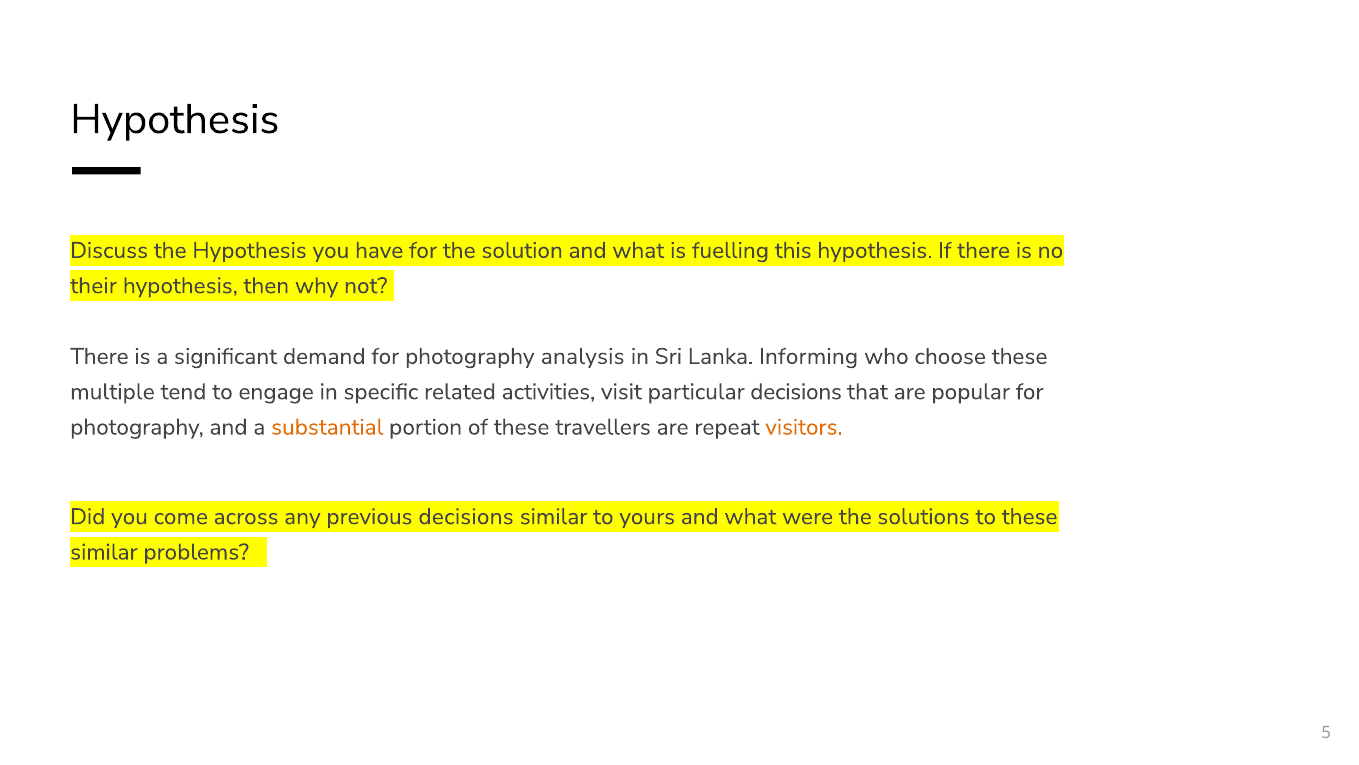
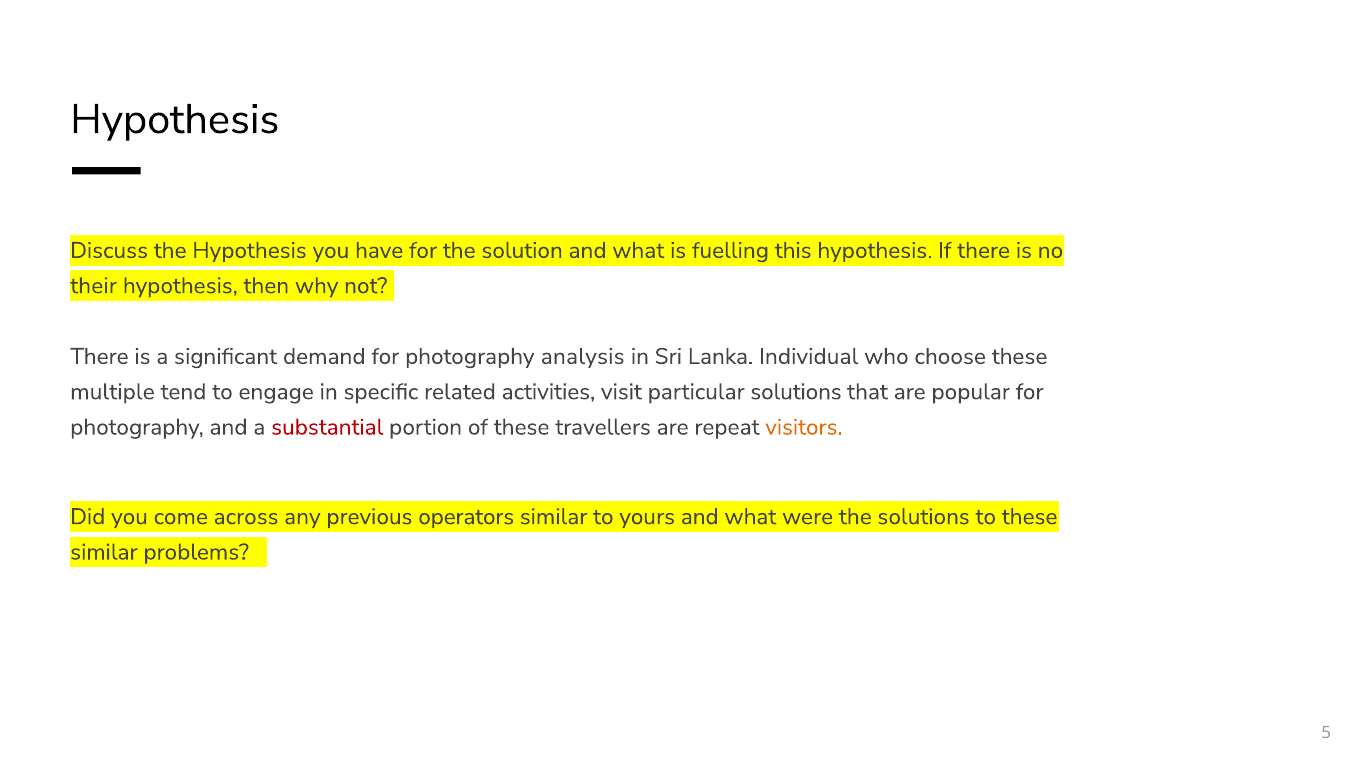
Informing: Informing -> Individual
particular decisions: decisions -> solutions
substantial colour: orange -> red
previous decisions: decisions -> operators
